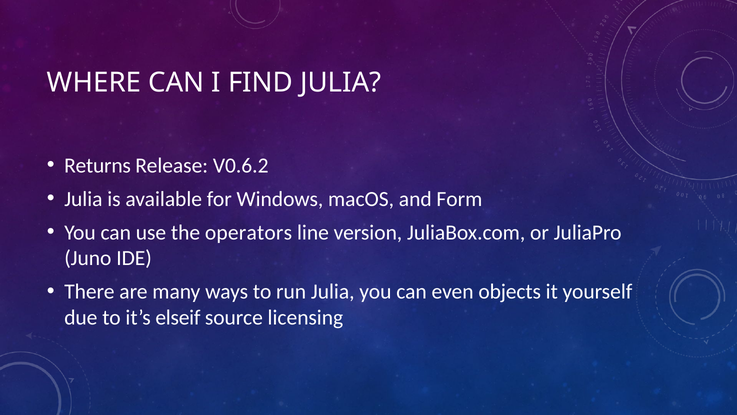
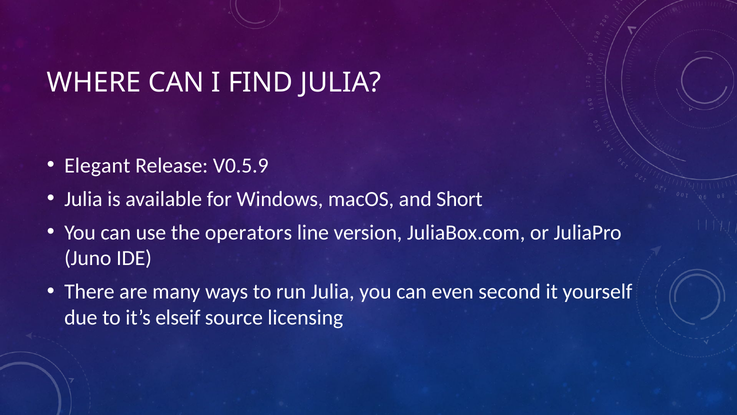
Returns: Returns -> Elegant
V0.6.2: V0.6.2 -> V0.5.9
Form: Form -> Short
objects: objects -> second
